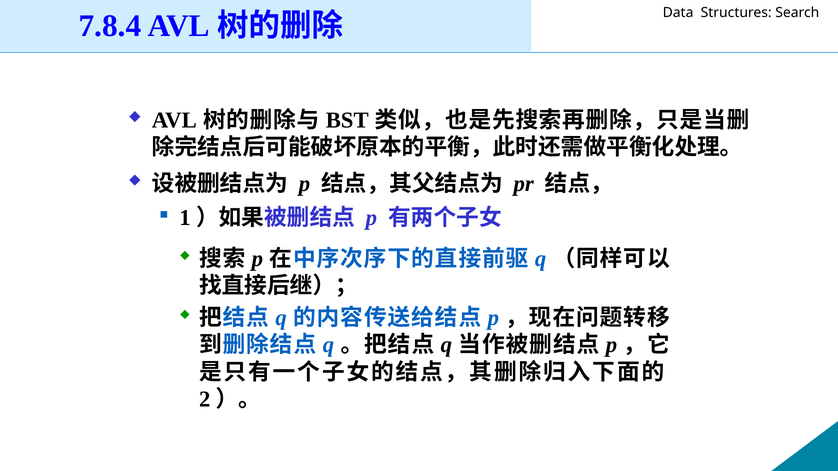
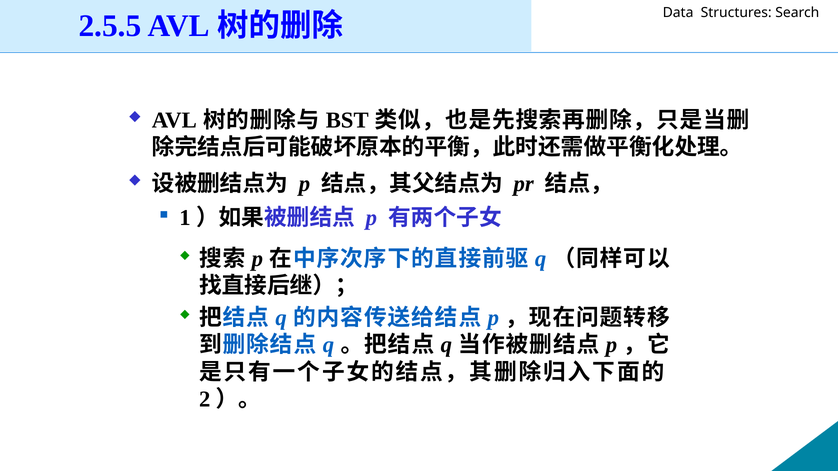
7.8.4: 7.8.4 -> 2.5.5
